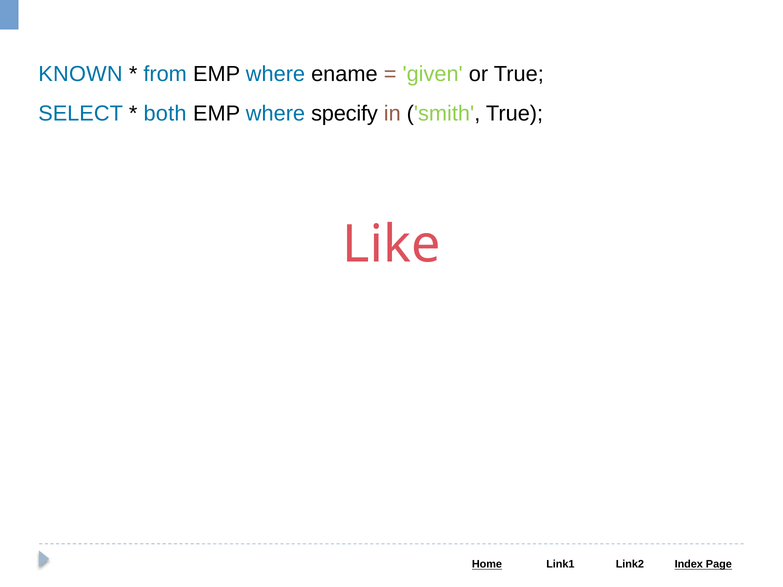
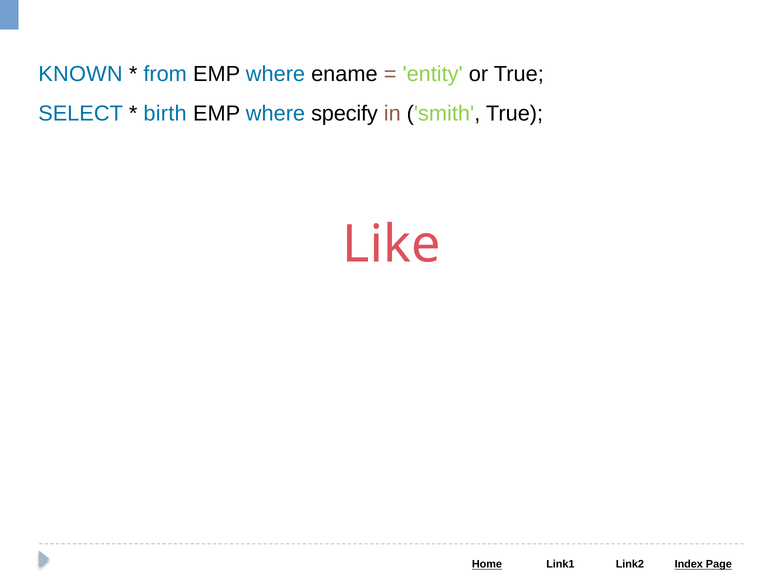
given: given -> entity
both: both -> birth
